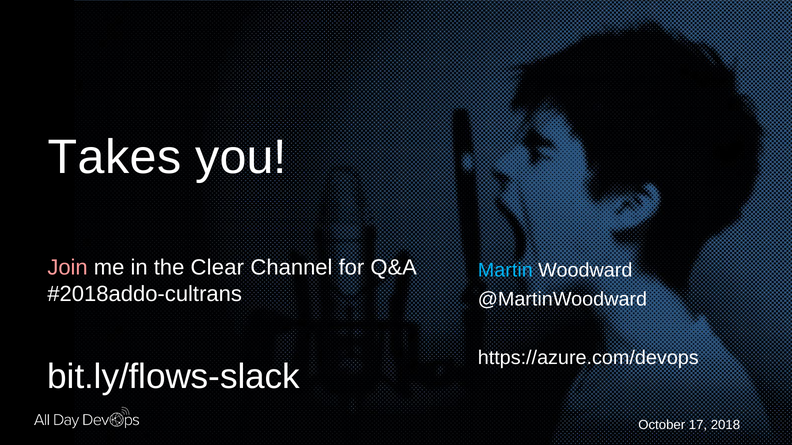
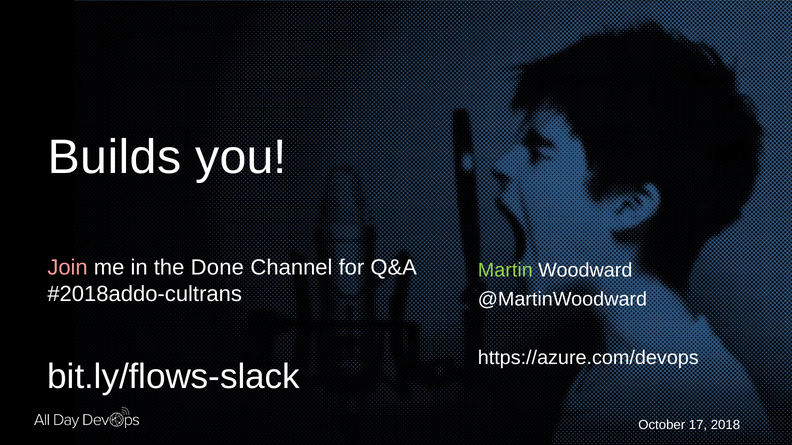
Takes: Takes -> Builds
Clear: Clear -> Done
Martin colour: light blue -> light green
